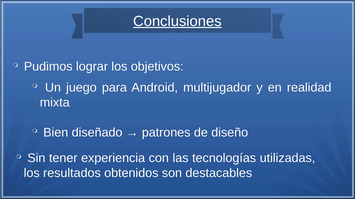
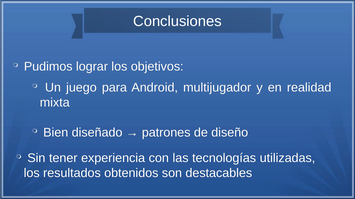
Conclusiones underline: present -> none
